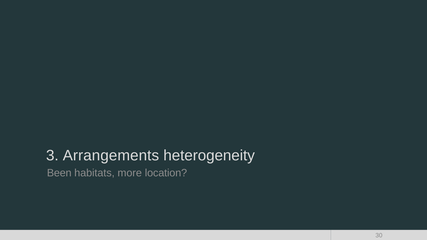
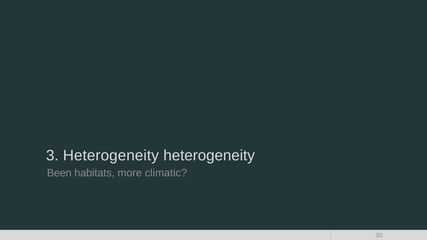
3 Arrangements: Arrangements -> Heterogeneity
location: location -> climatic
